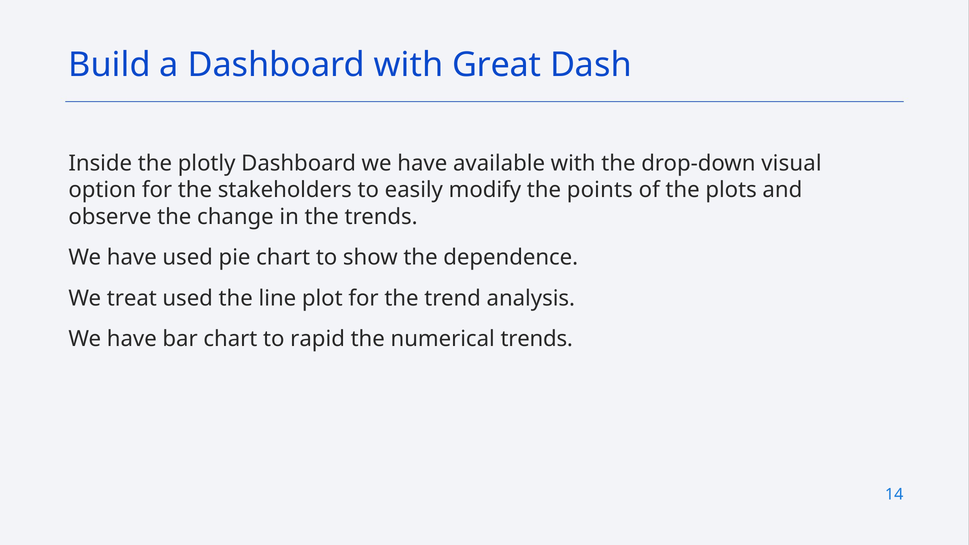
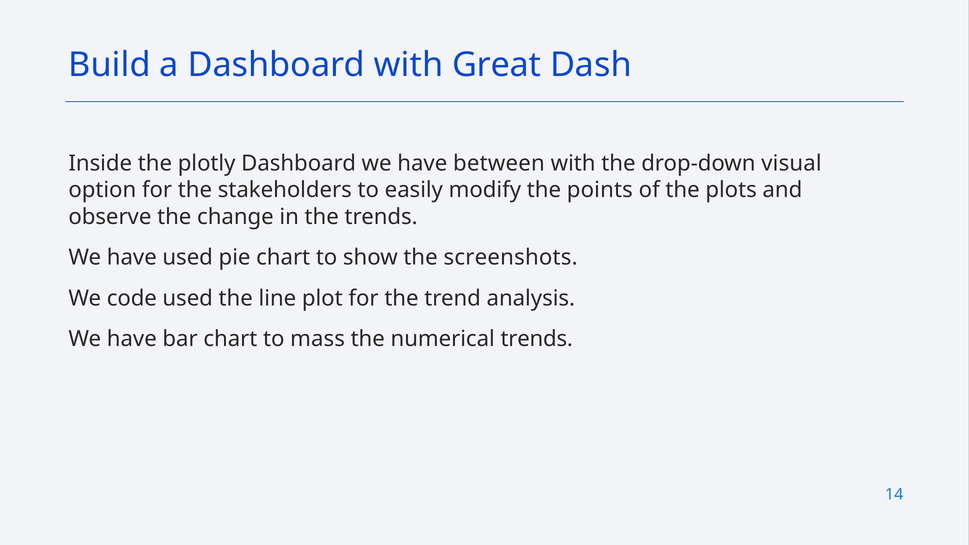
available: available -> between
dependence: dependence -> screenshots
treat: treat -> code
rapid: rapid -> mass
